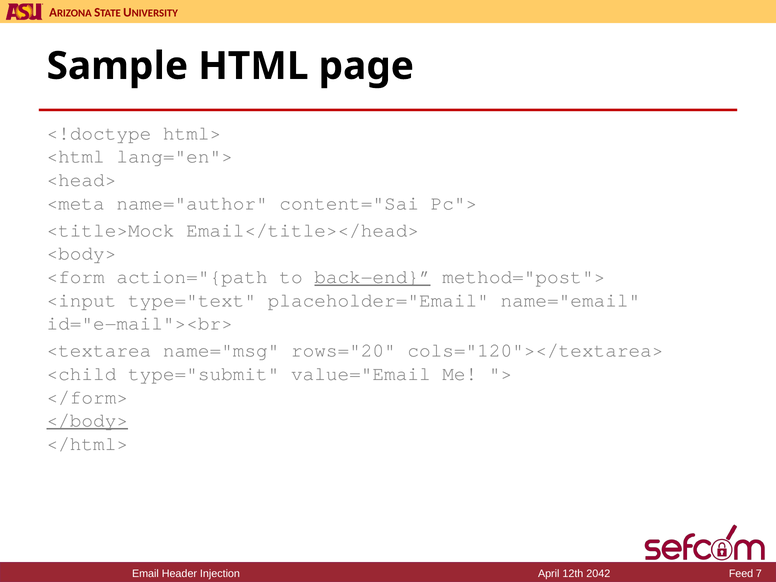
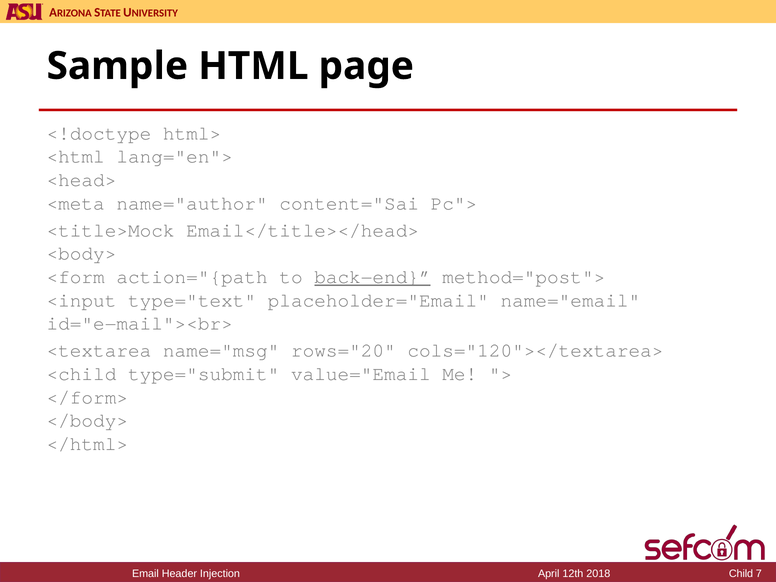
</body> underline: present -> none
2042: 2042 -> 2018
Feed: Feed -> Child
